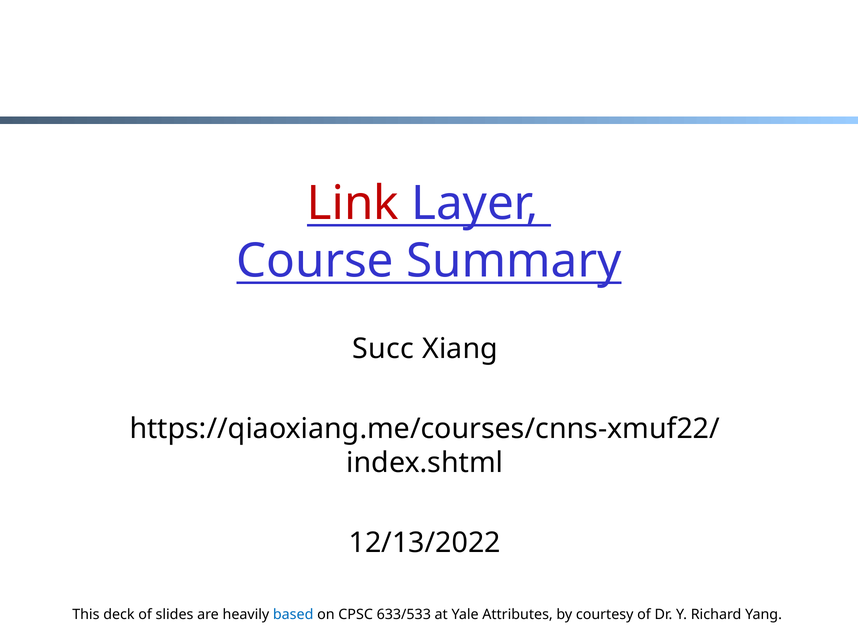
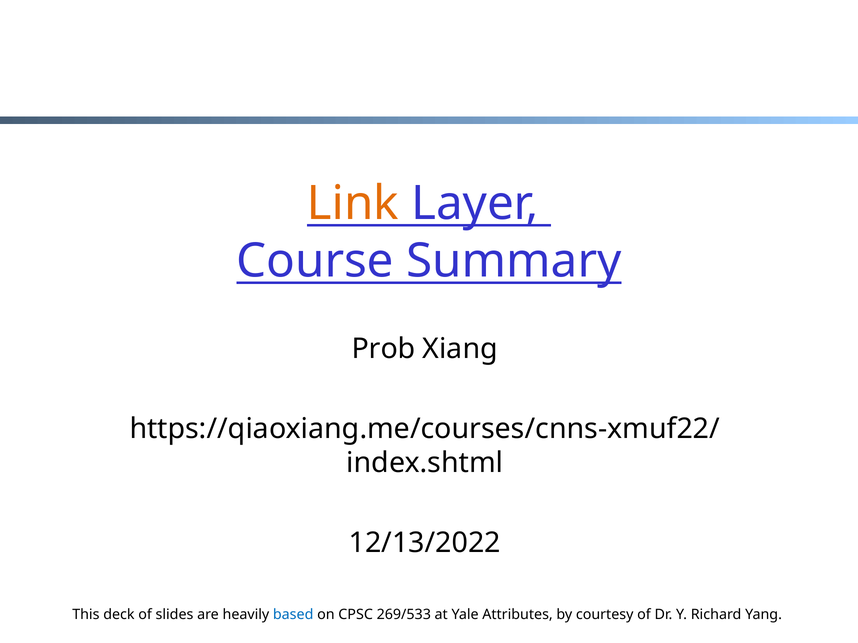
Link colour: red -> orange
Succ: Succ -> Prob
633/533: 633/533 -> 269/533
